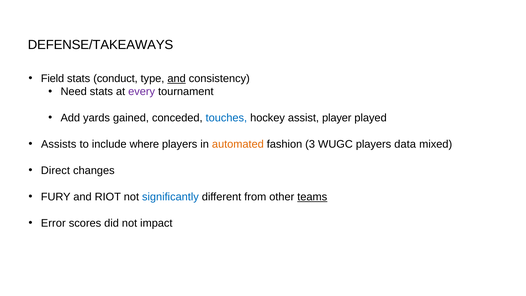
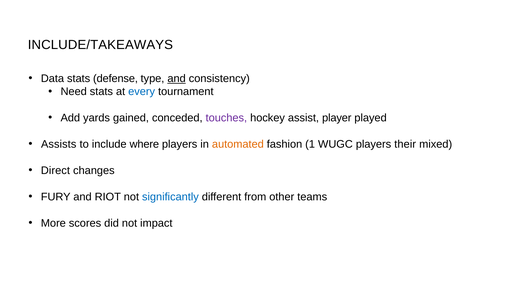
DEFENSE/TAKEAWAYS: DEFENSE/TAKEAWAYS -> INCLUDE/TAKEAWAYS
Field: Field -> Data
conduct: conduct -> defense
every colour: purple -> blue
touches colour: blue -> purple
3: 3 -> 1
data: data -> their
teams underline: present -> none
Error: Error -> More
